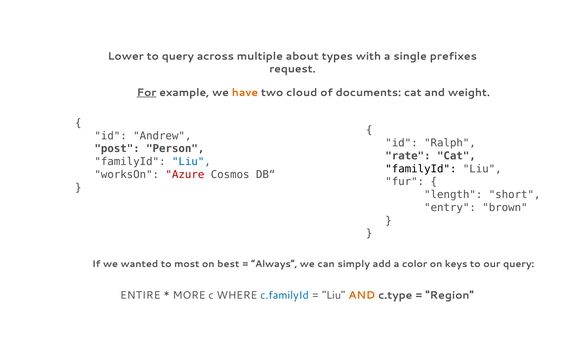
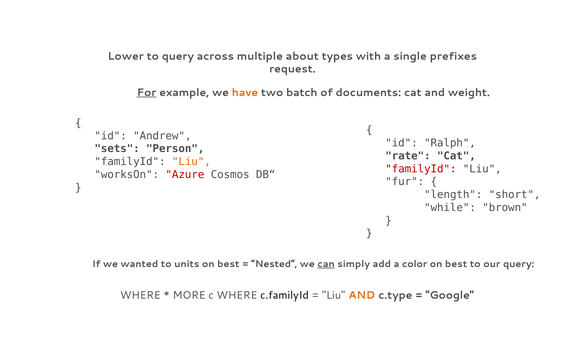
cloud: cloud -> batch
post: post -> sets
Liu at (191, 162) colour: blue -> orange
familyId at (421, 169) colour: black -> red
entry: entry -> while
most: most -> units
Always: Always -> Nested
can underline: none -> present
keys at (456, 264): keys -> best
ENTIRE at (140, 295): ENTIRE -> WHERE
c.familyId colour: blue -> black
Region: Region -> Google
